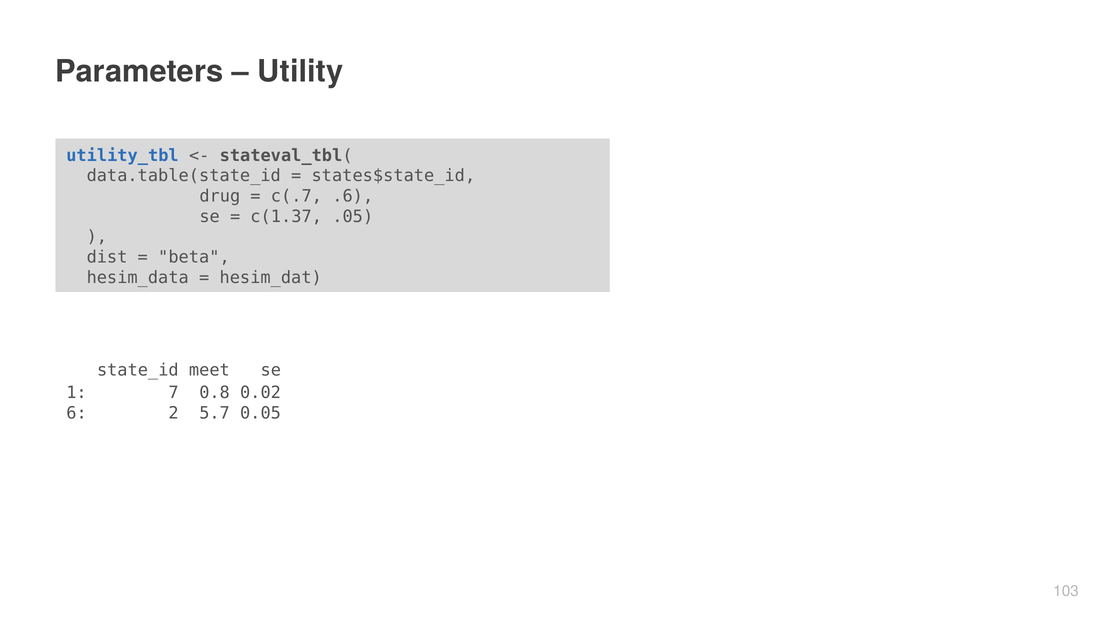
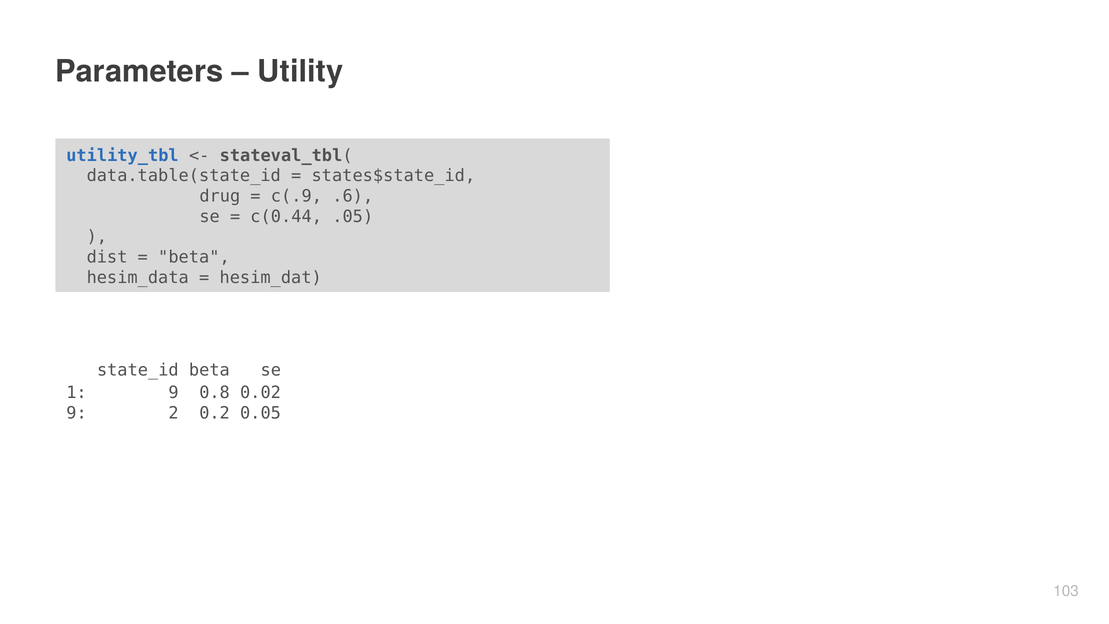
c(.7: c(.7 -> c(.9
c(1.37: c(1.37 -> c(0.44
state_id meet: meet -> beta
1 7: 7 -> 9
6 at (77, 413): 6 -> 9
5.7: 5.7 -> 0.2
